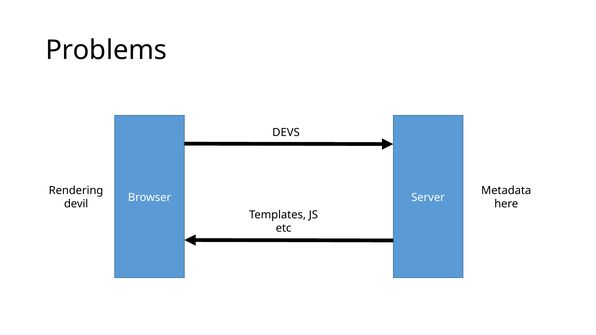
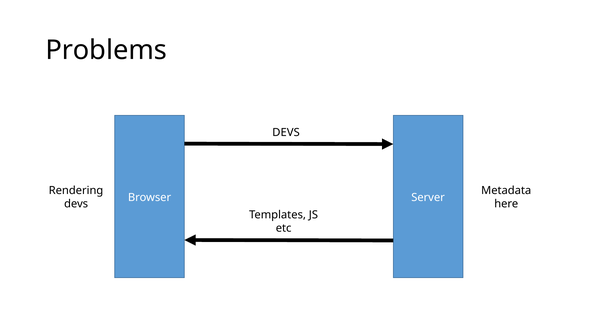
devil at (76, 204): devil -> devs
